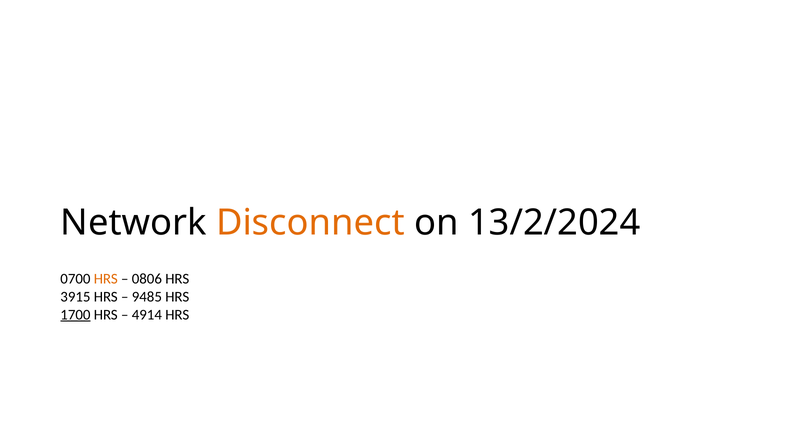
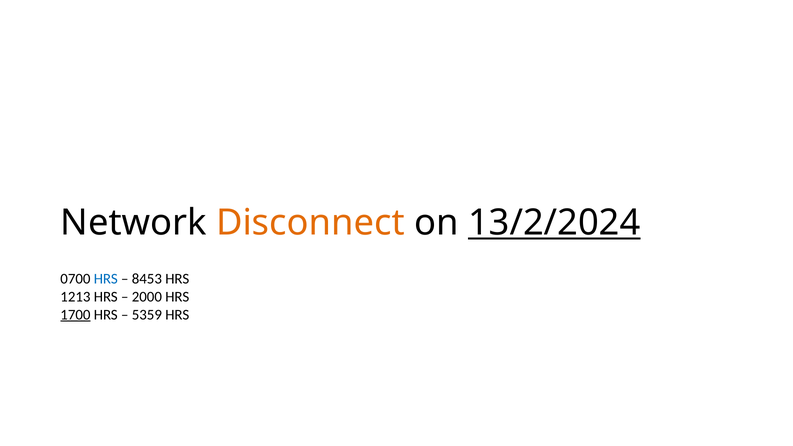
13/2/2024 underline: none -> present
HRS at (106, 279) colour: orange -> blue
0806: 0806 -> 8453
3915: 3915 -> 1213
9485: 9485 -> 2000
4914: 4914 -> 5359
